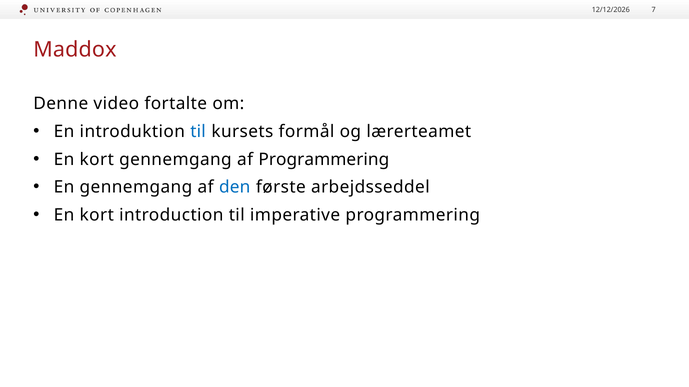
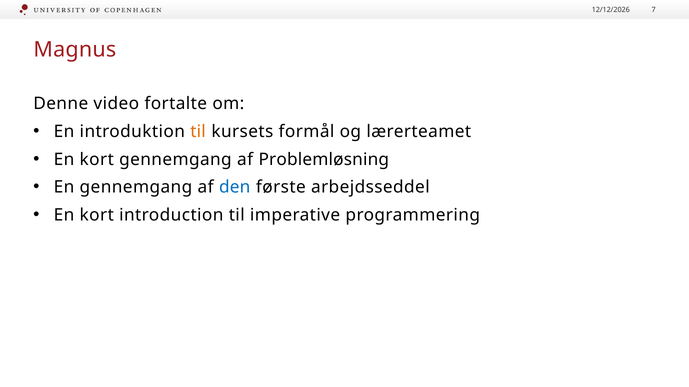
Maddox: Maddox -> Magnus
til at (198, 132) colour: blue -> orange
af Programmering: Programmering -> Problemløsning
